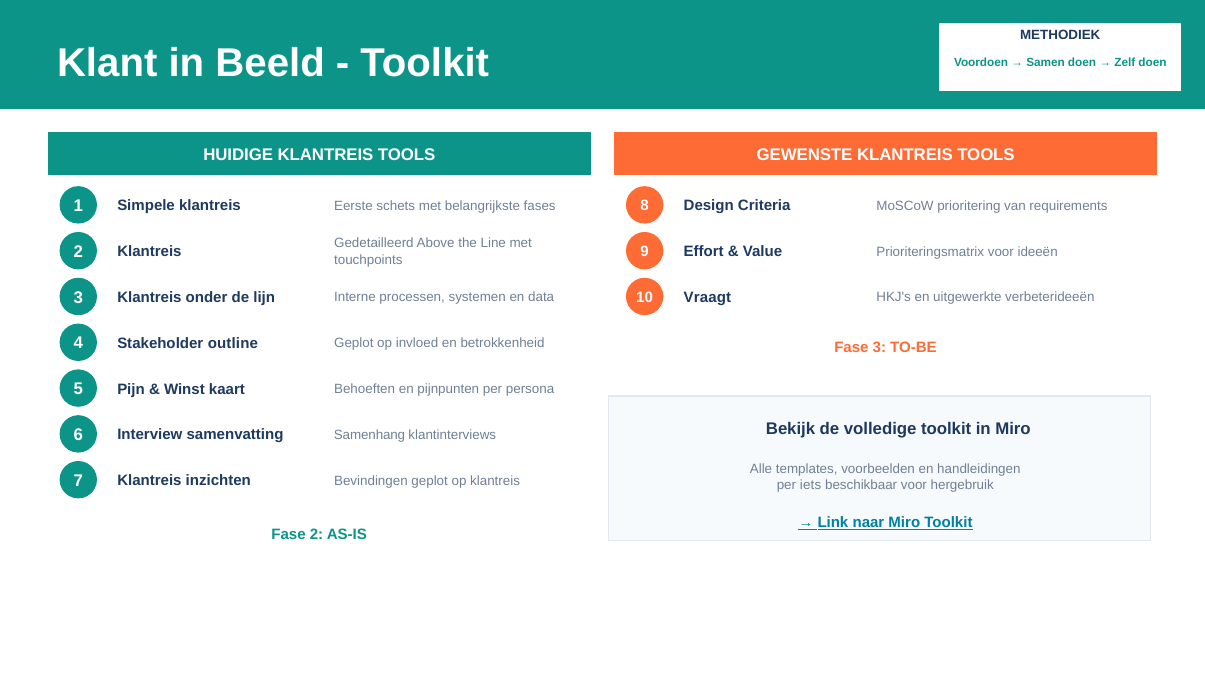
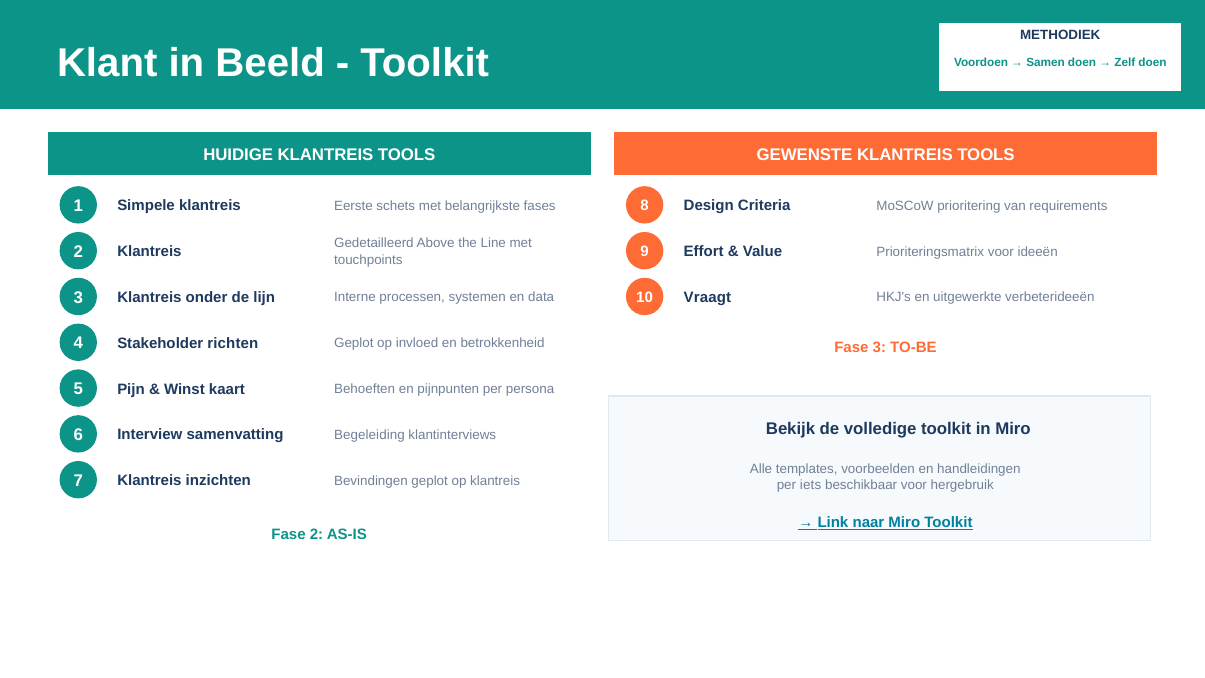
outline: outline -> richten
Samenhang: Samenhang -> Begeleiding
